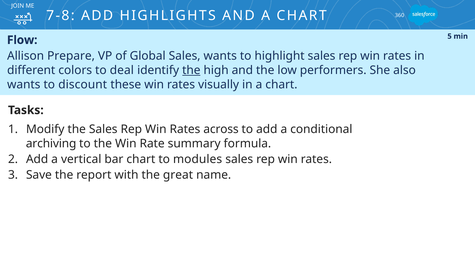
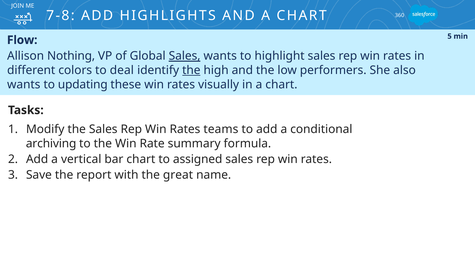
Prepare: Prepare -> Nothing
Sales at (185, 56) underline: none -> present
discount: discount -> updating
across: across -> teams
modules: modules -> assigned
